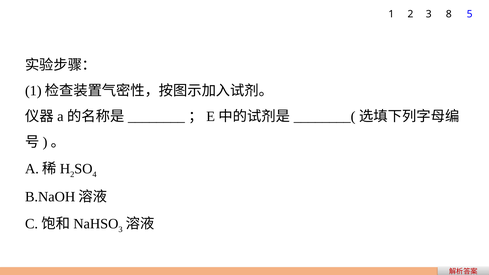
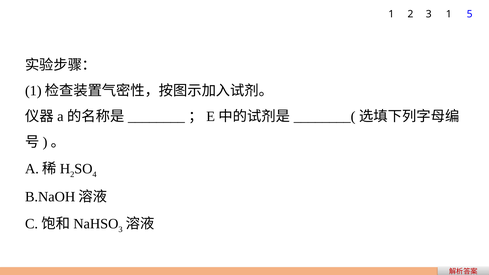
3 8: 8 -> 1
